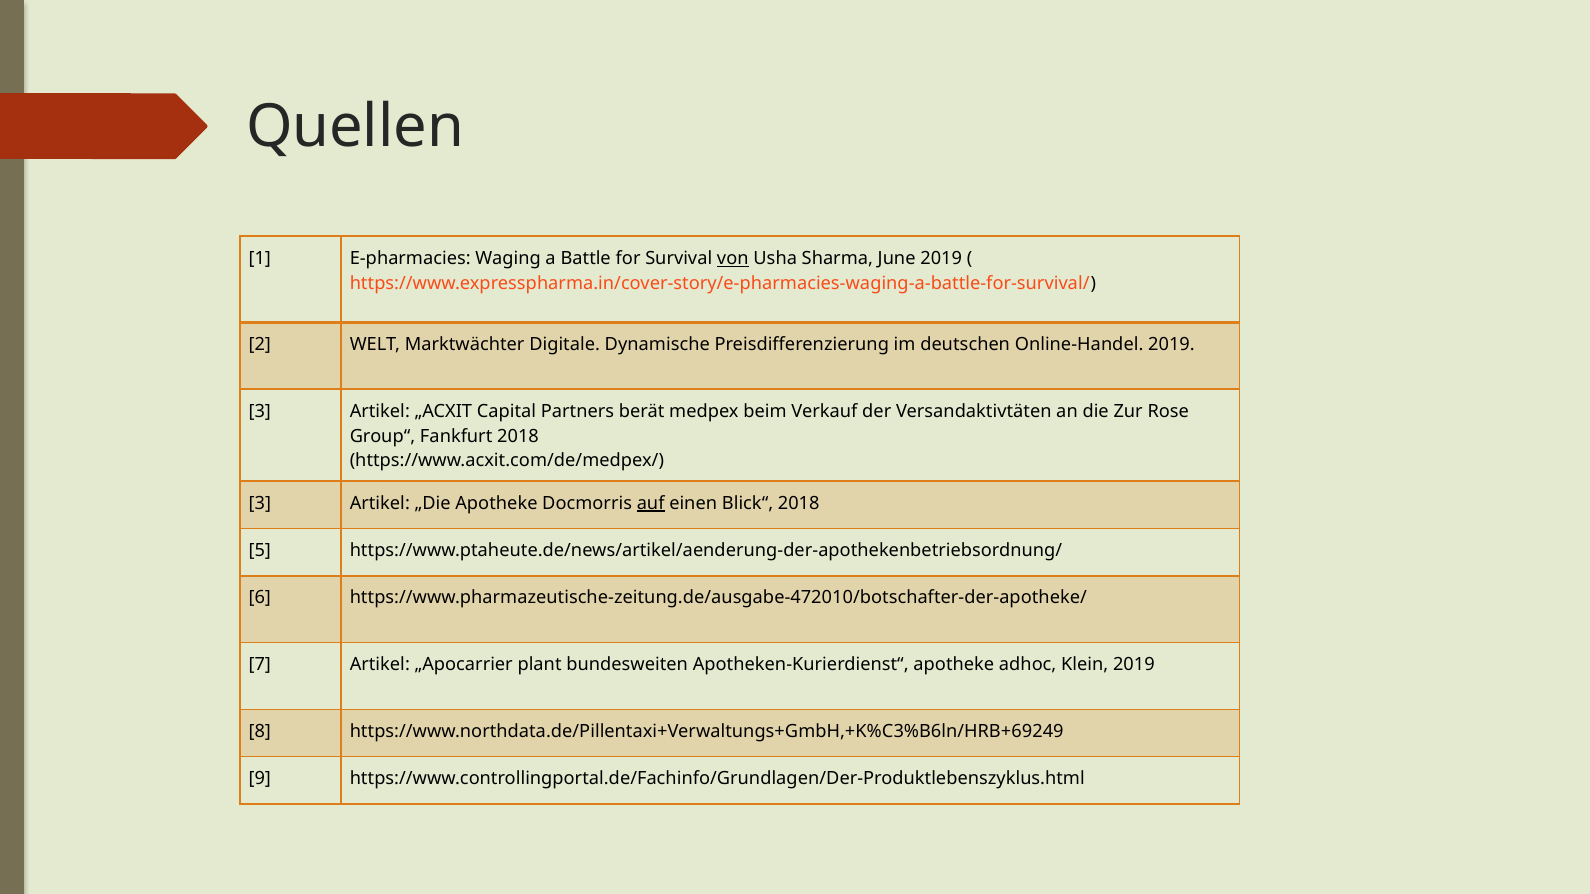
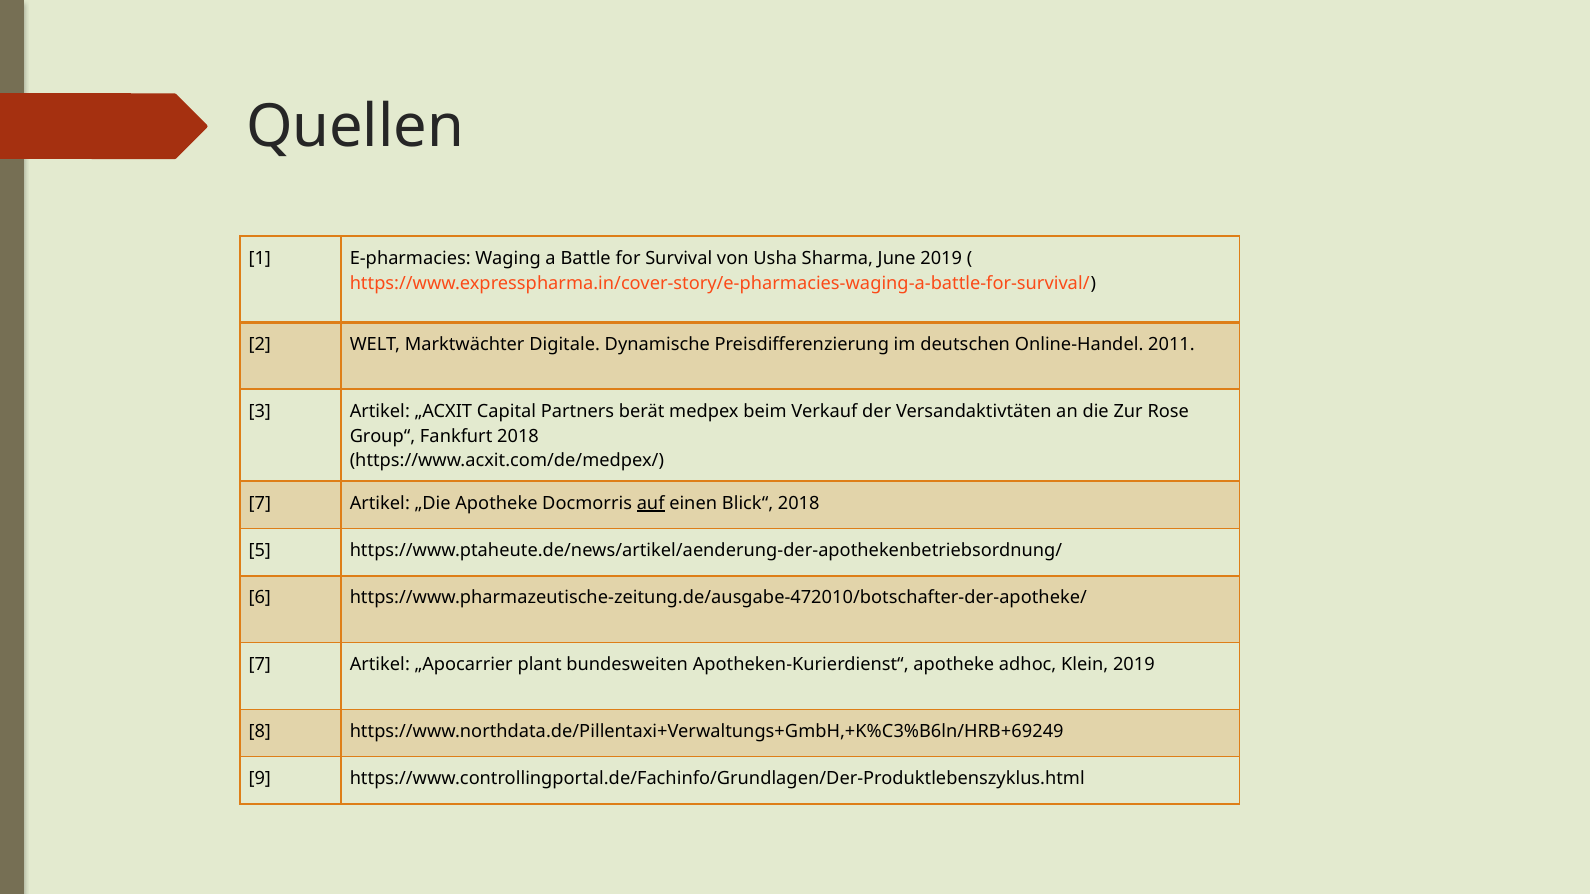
von underline: present -> none
Online-Handel 2019: 2019 -> 2011
3 at (260, 503): 3 -> 7
